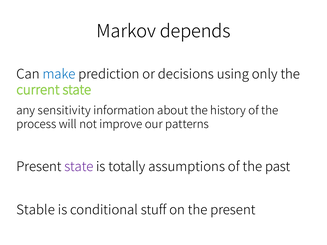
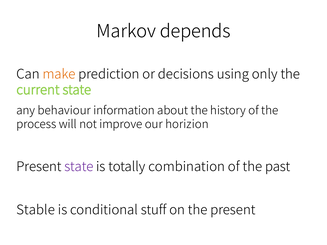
make colour: blue -> orange
sensitivity: sensitivity -> behaviour
patterns: patterns -> horizion
assumptions: assumptions -> combination
